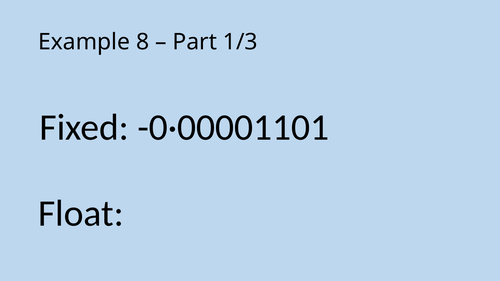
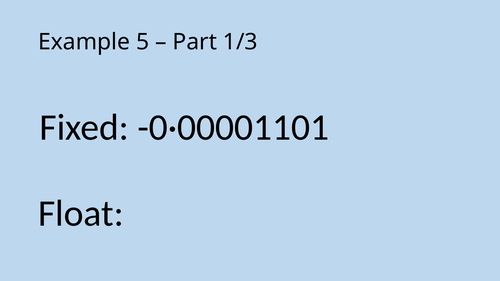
8: 8 -> 5
